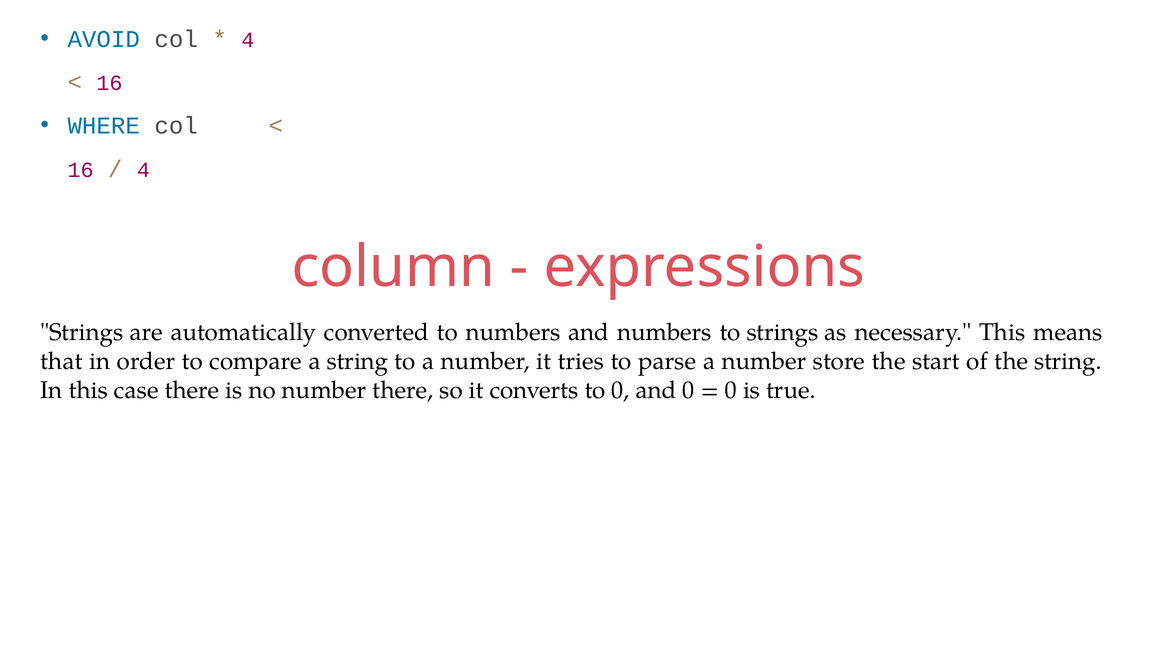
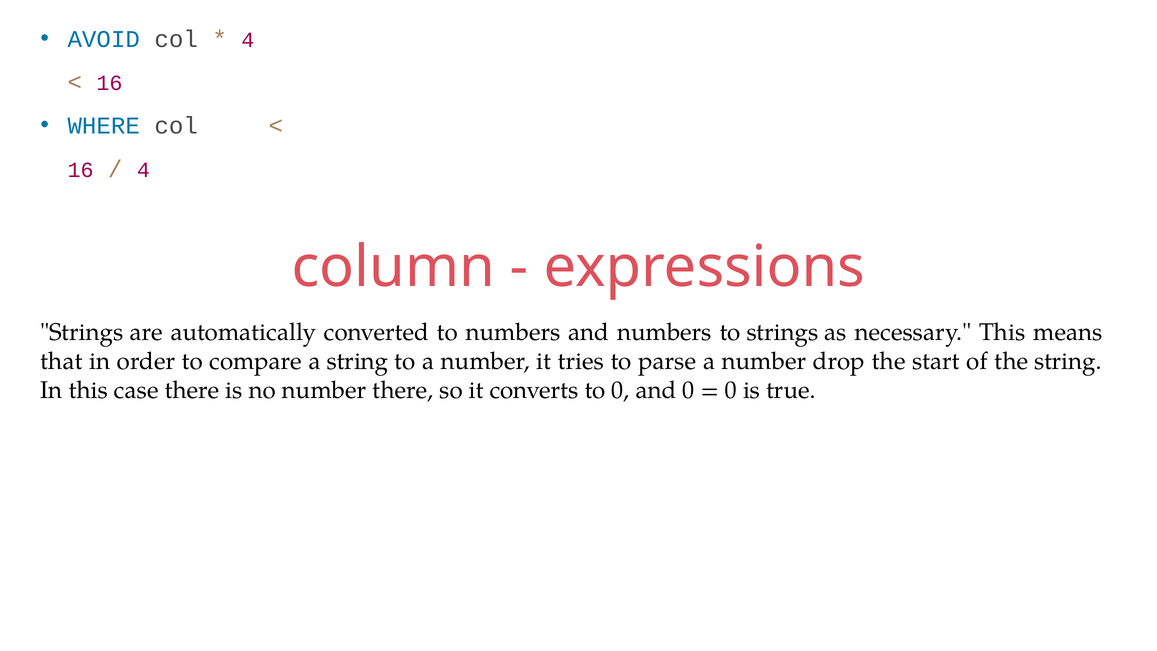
store: store -> drop
